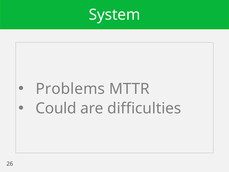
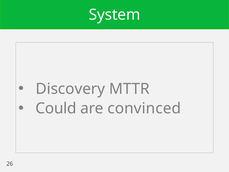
Problems: Problems -> Discovery
difficulties: difficulties -> convinced
